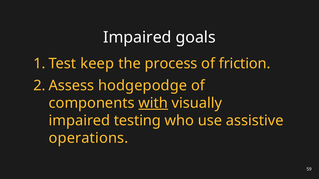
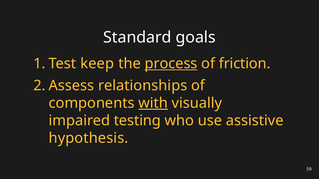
Impaired at (137, 37): Impaired -> Standard
process underline: none -> present
hodgepodge: hodgepodge -> relationships
operations: operations -> hypothesis
